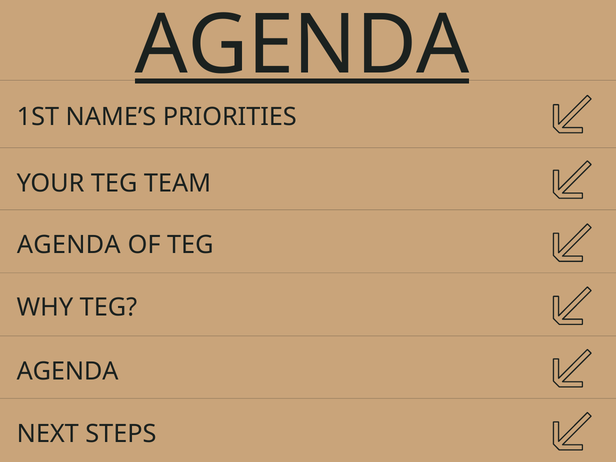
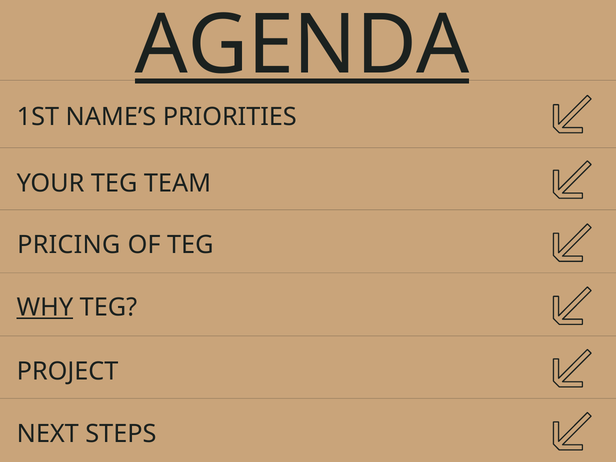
AGENDA at (69, 245): AGENDA -> PRICING
WHY underline: none -> present
AGENDA at (68, 371): AGENDA -> PROJECT
